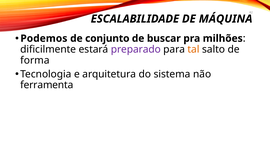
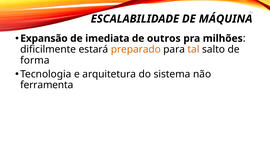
Podemos: Podemos -> Expansão
conjunto: conjunto -> imediata
buscar: buscar -> outros
preparado colour: purple -> orange
